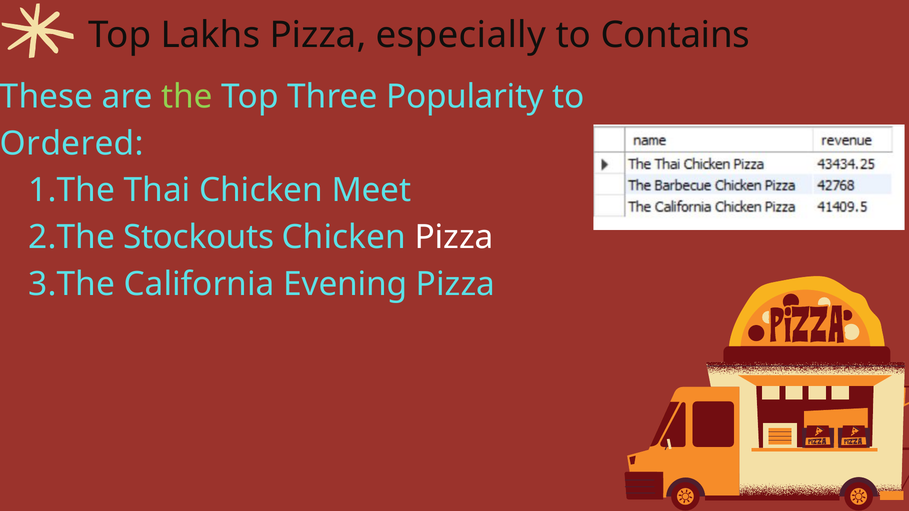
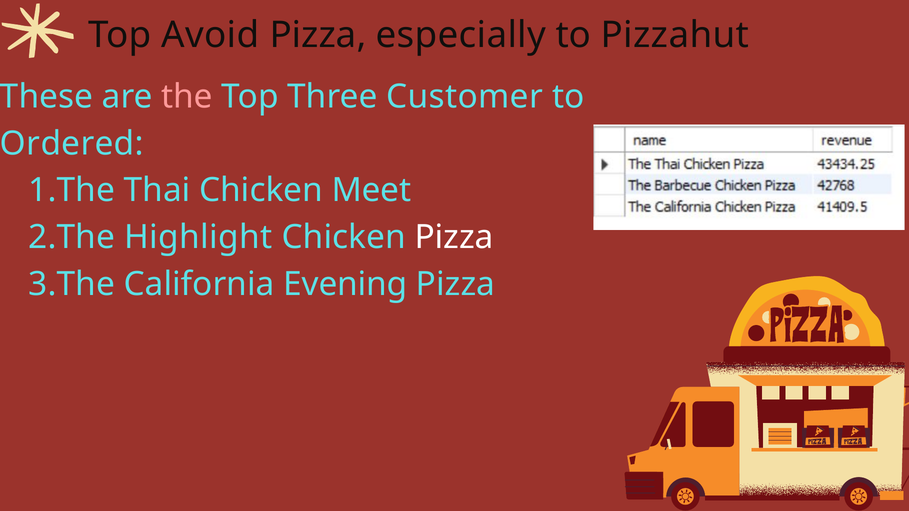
Lakhs: Lakhs -> Avoid
Contains: Contains -> Pizzahut
the colour: light green -> pink
Popularity: Popularity -> Customer
Stockouts: Stockouts -> Highlight
